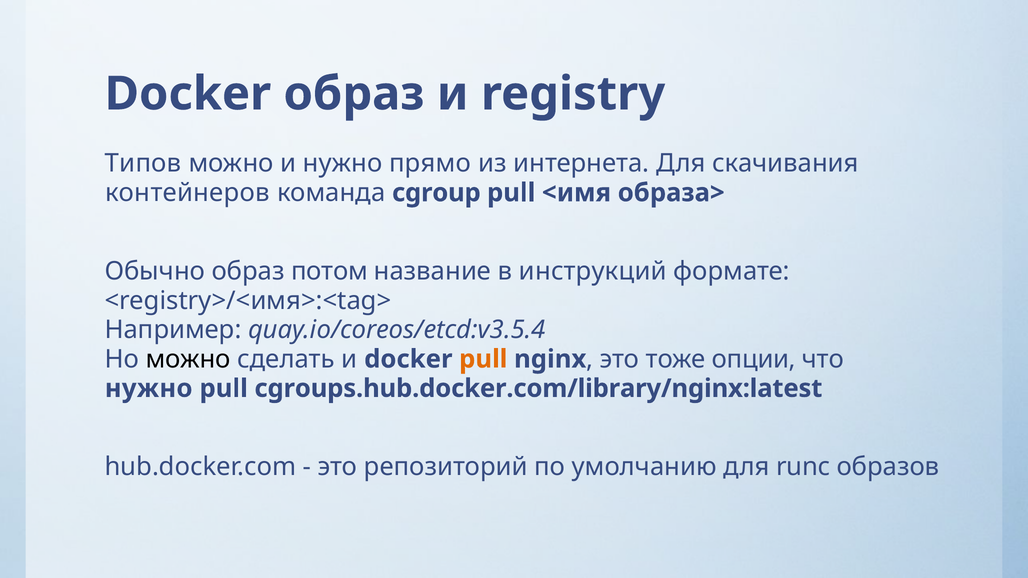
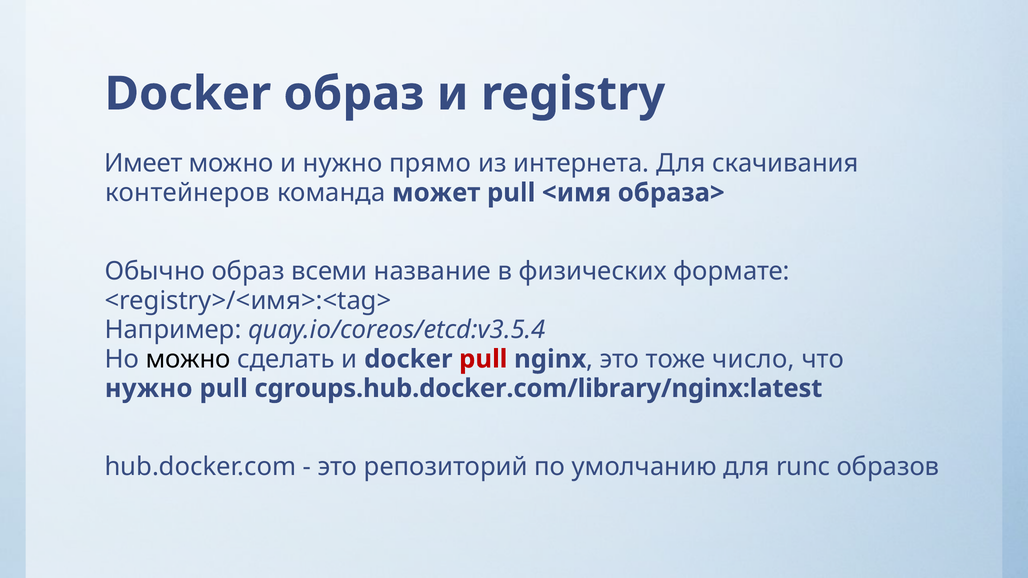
Типов: Типов -> Имеет
cgroup: cgroup -> может
потом: потом -> всеми
инструкций: инструкций -> физических
pull at (483, 359) colour: orange -> red
опции: опции -> число
